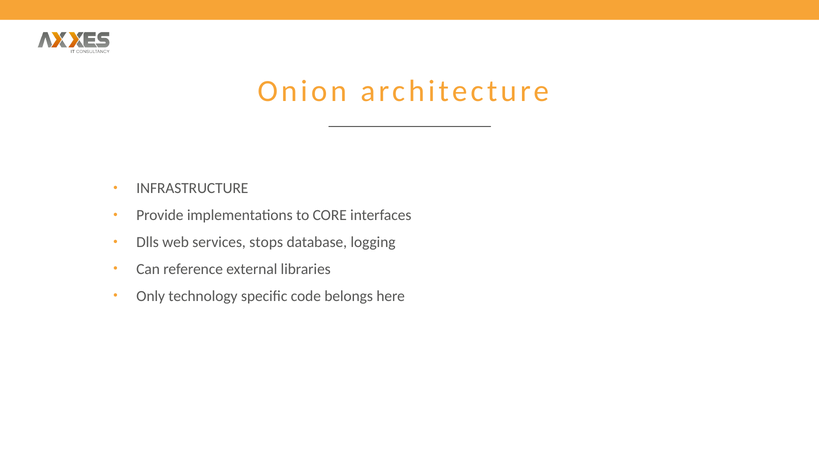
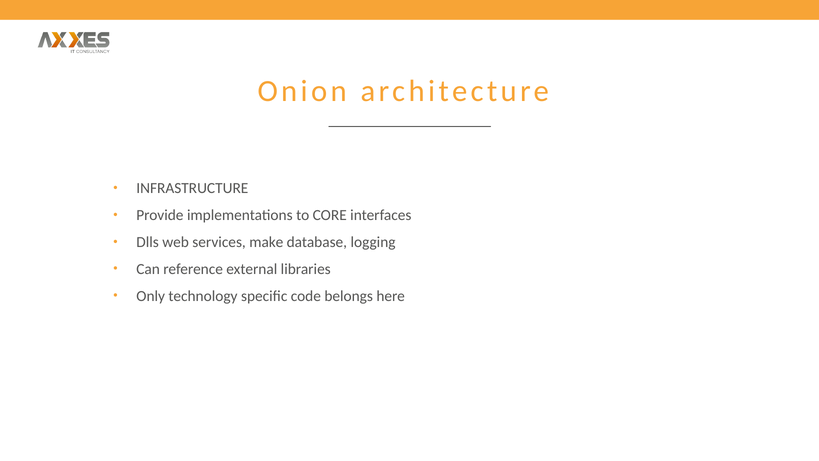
stops: stops -> make
